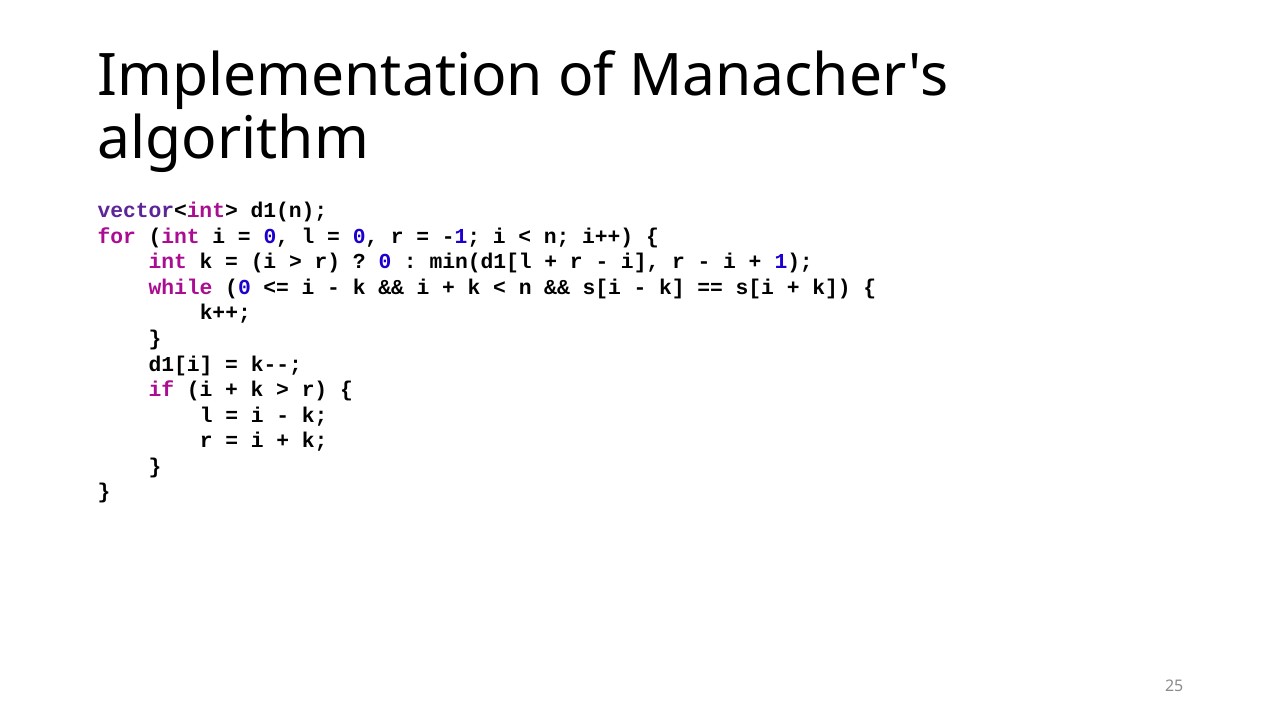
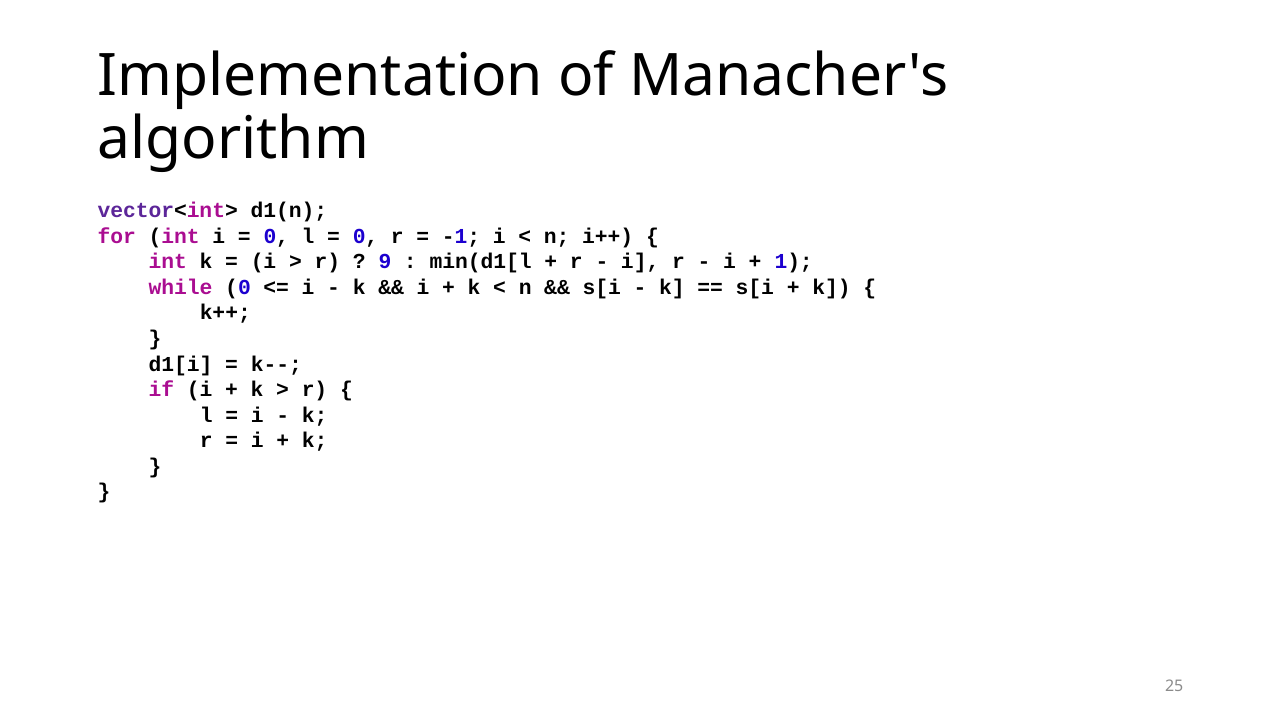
0 at (385, 262): 0 -> 9
